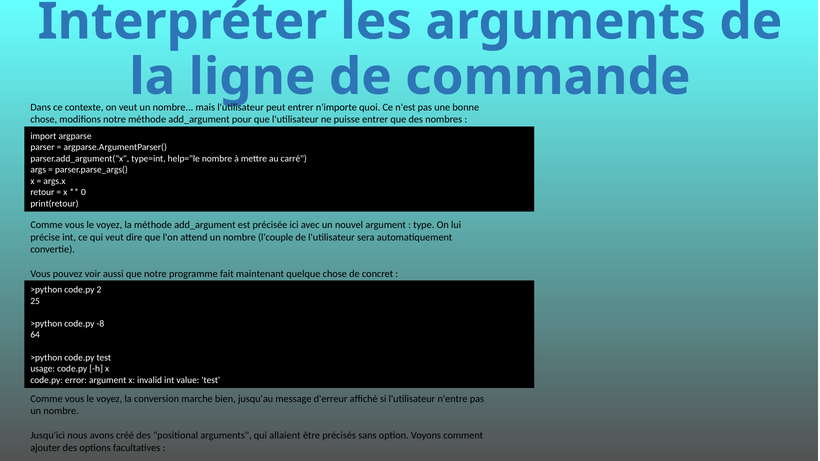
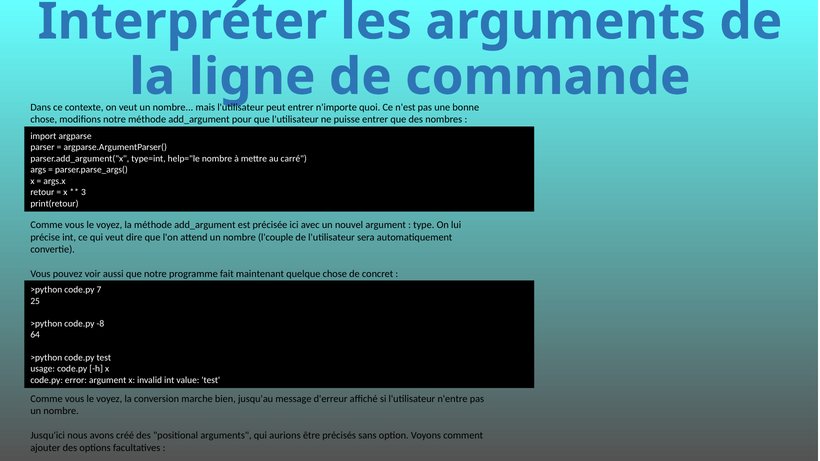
0: 0 -> 3
2: 2 -> 7
allaient: allaient -> aurions
